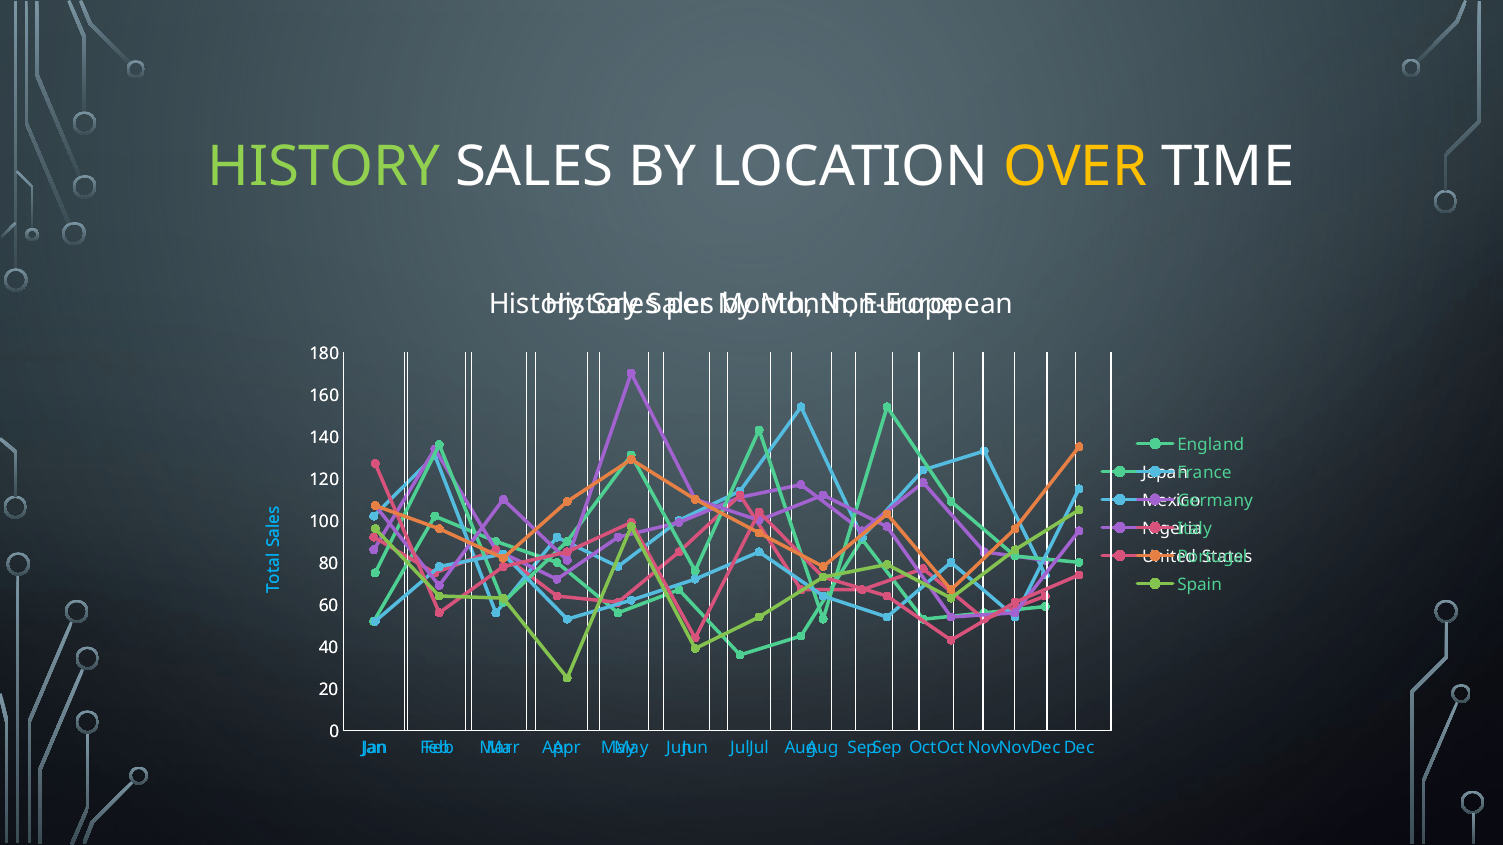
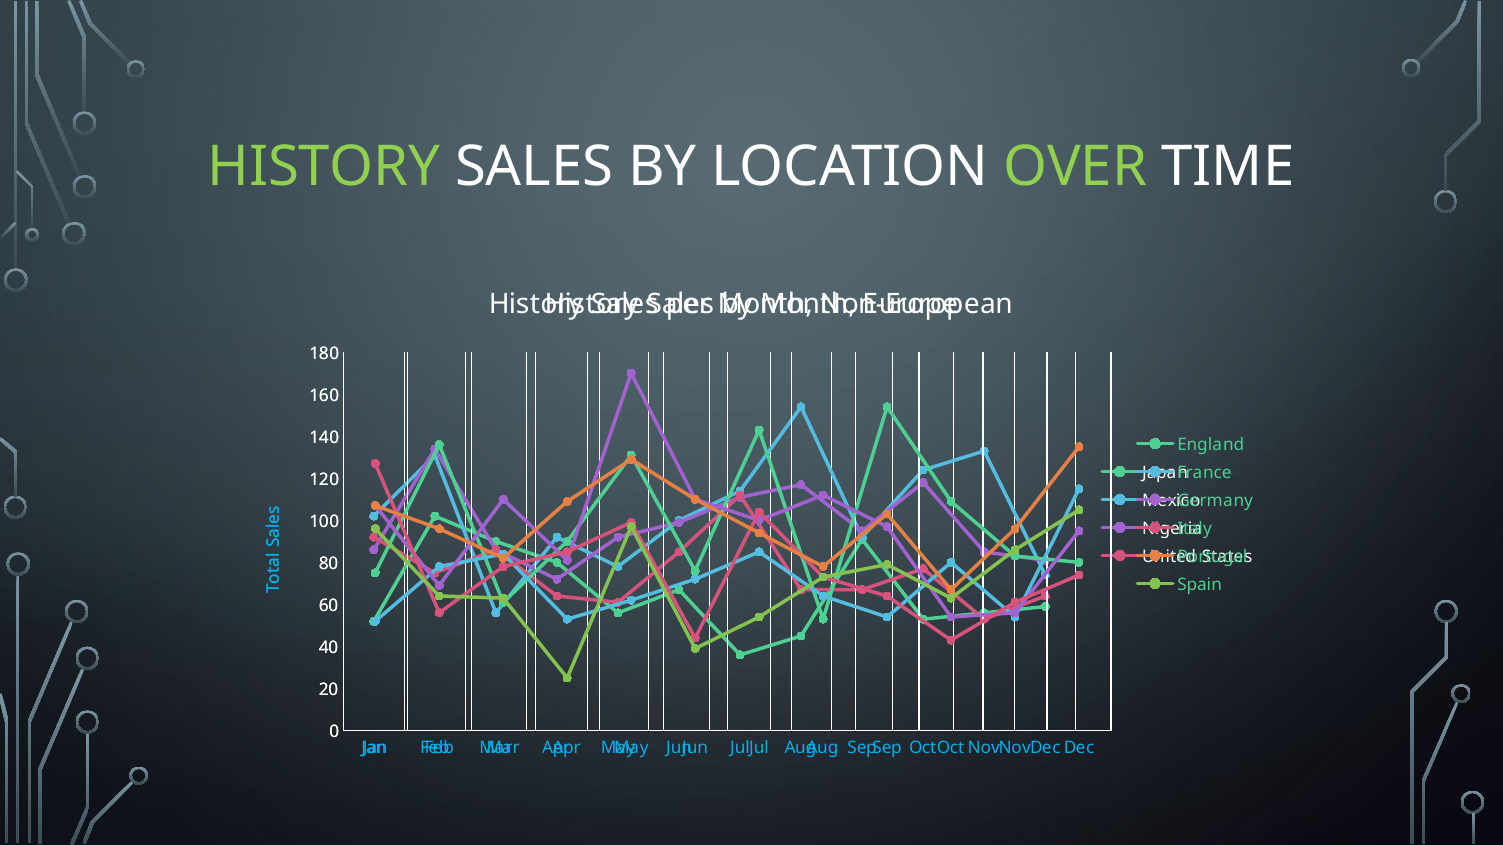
OVER colour: yellow -> light green
